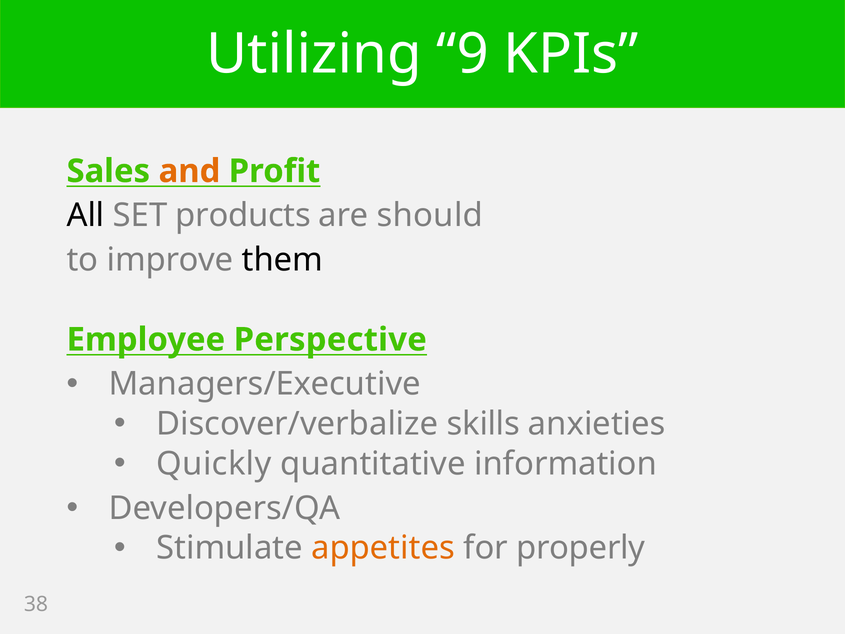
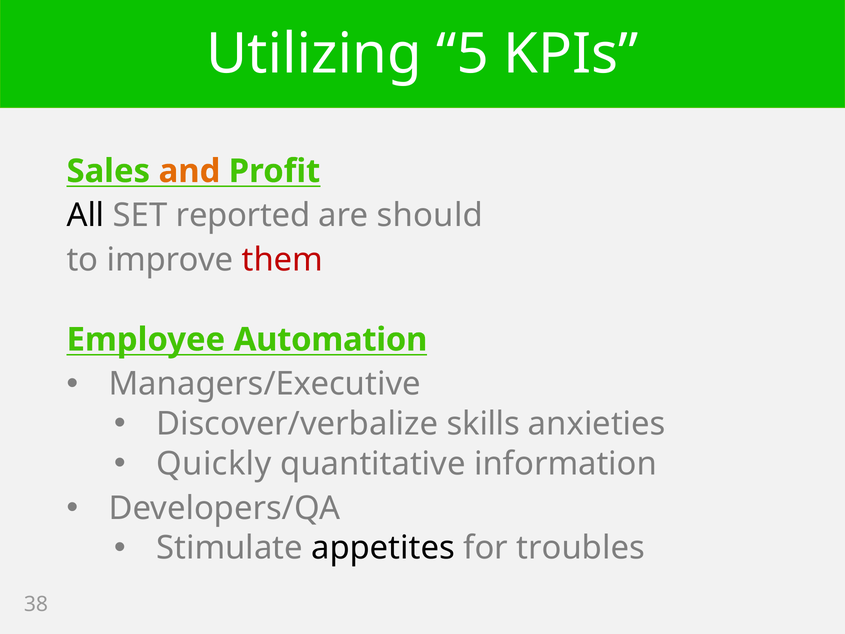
9: 9 -> 5
products: products -> reported
them colour: black -> red
Perspective: Perspective -> Automation
appetites colour: orange -> black
properly: properly -> troubles
